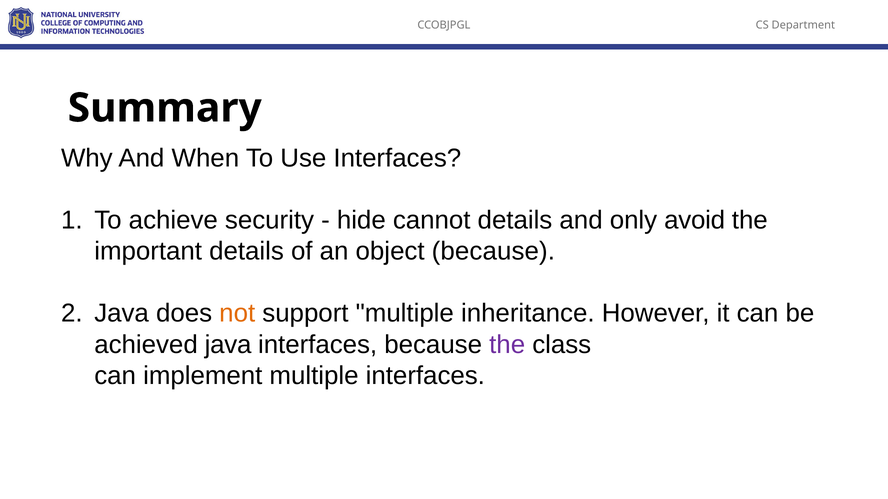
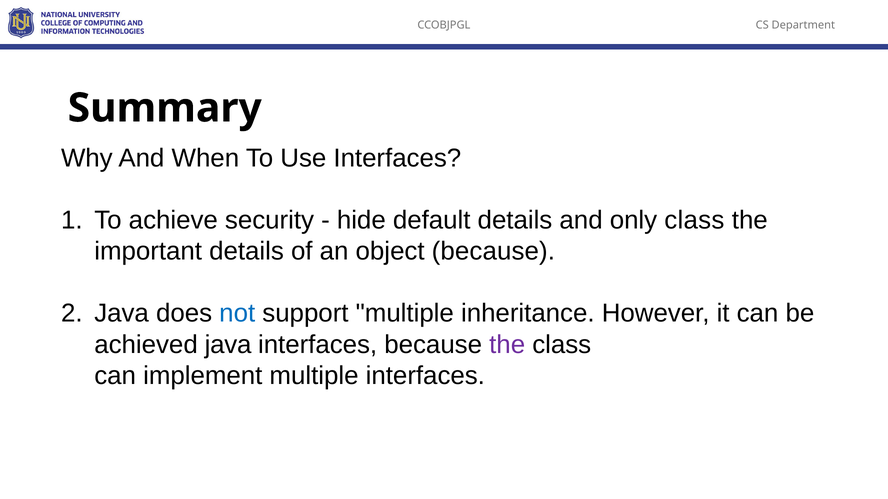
cannot: cannot -> default
only avoid: avoid -> class
not colour: orange -> blue
